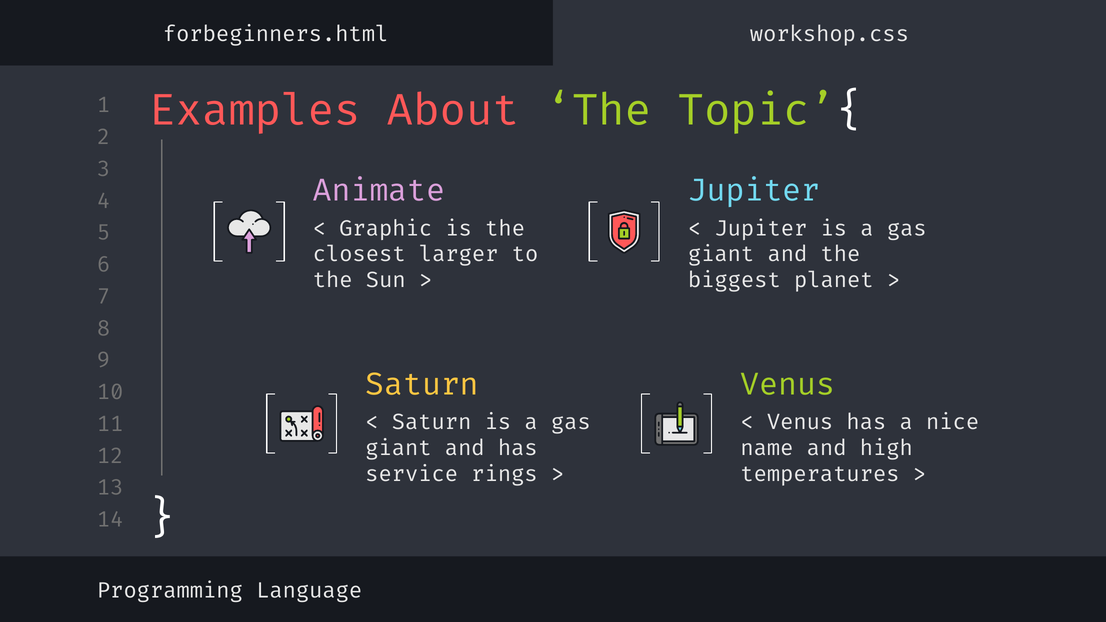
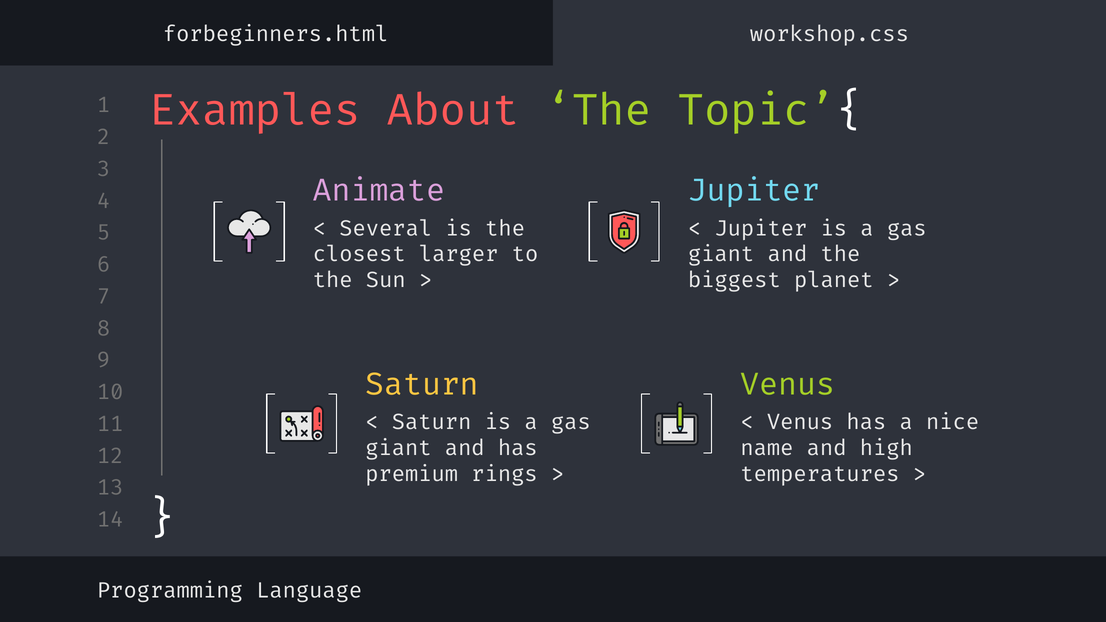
Graphic: Graphic -> Several
service: service -> premium
